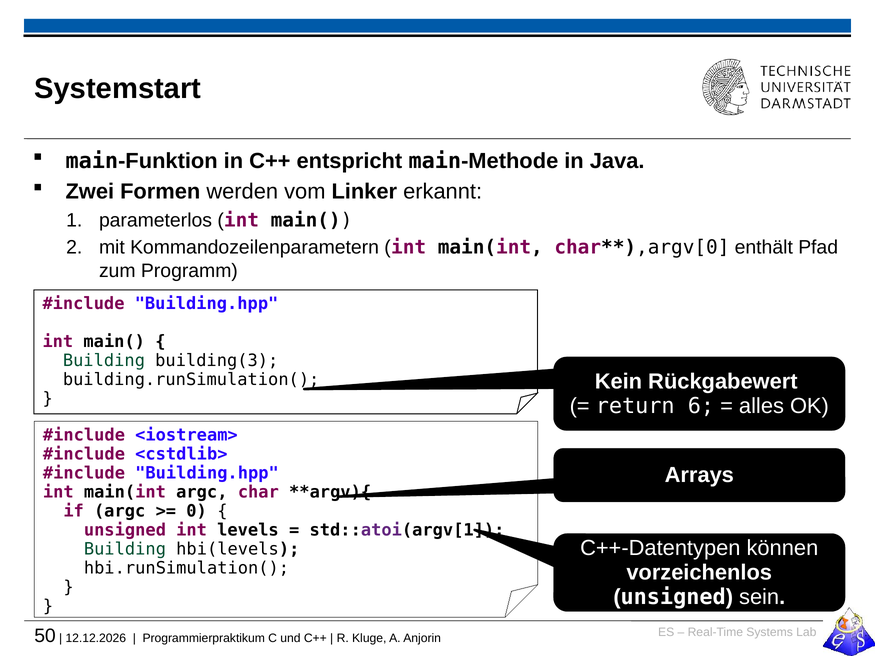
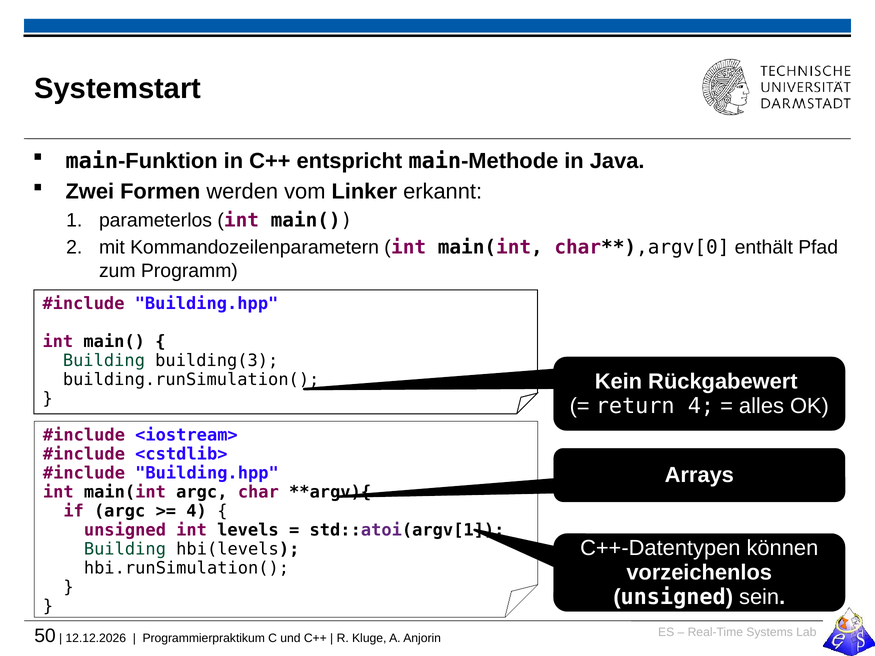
return 6: 6 -> 4
0 at (197, 511): 0 -> 4
